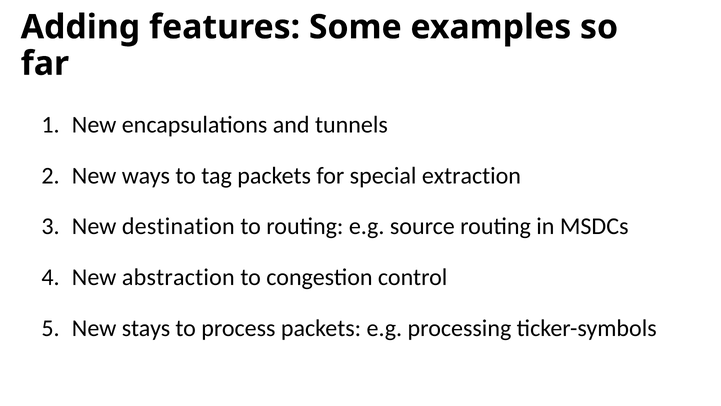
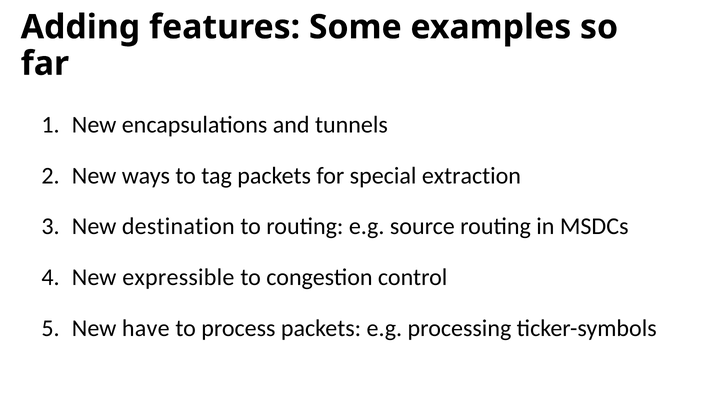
abstraction: abstraction -> expressible
stays: stays -> have
